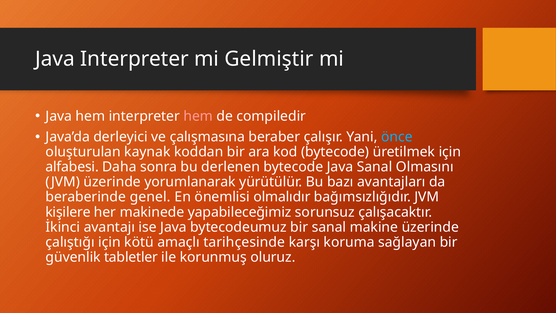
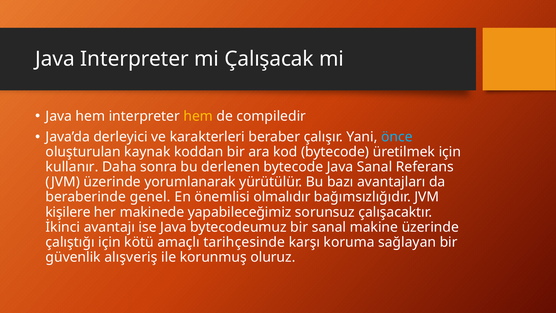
Gelmiştir: Gelmiştir -> Çalışacak
hem at (198, 116) colour: pink -> yellow
çalışmasına: çalışmasına -> karakterleri
alfabesi: alfabesi -> kullanır
Olmasını: Olmasını -> Referans
tabletler: tabletler -> alışveriş
